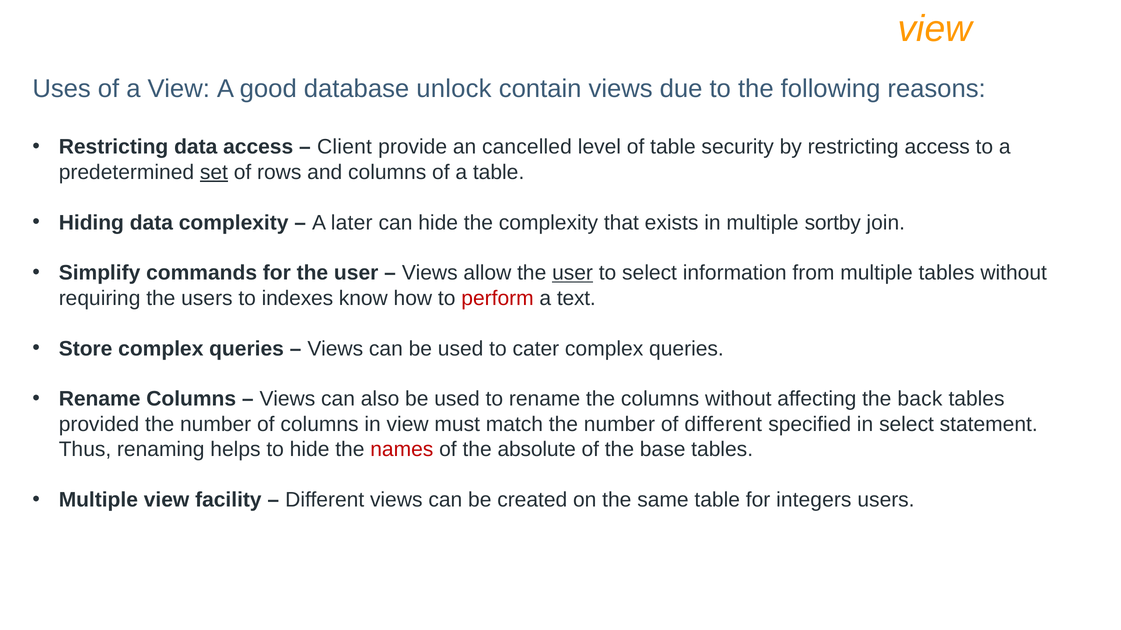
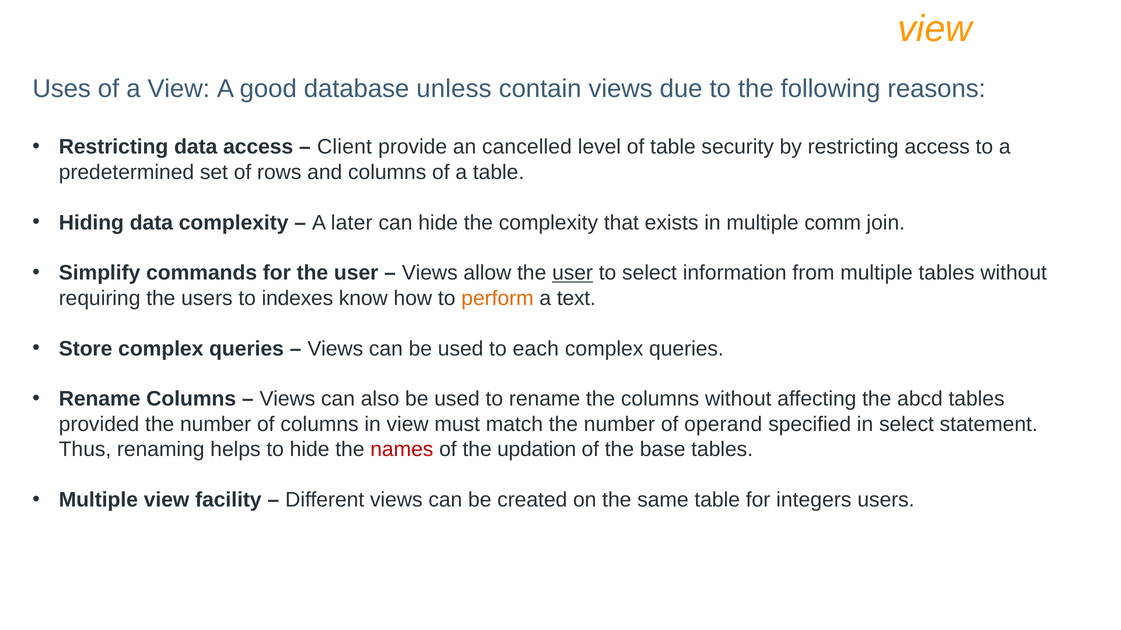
unlock: unlock -> unless
set underline: present -> none
sortby: sortby -> comm
perform colour: red -> orange
cater: cater -> each
back: back -> abcd
of different: different -> operand
absolute: absolute -> updation
